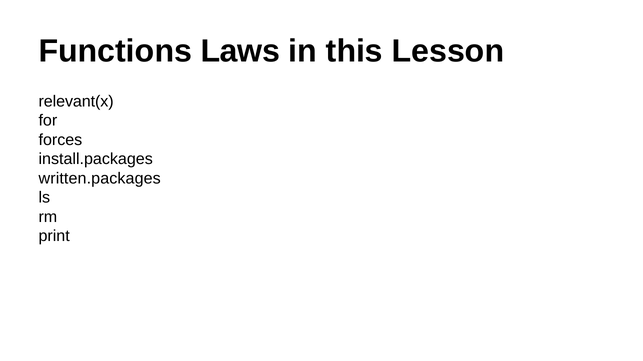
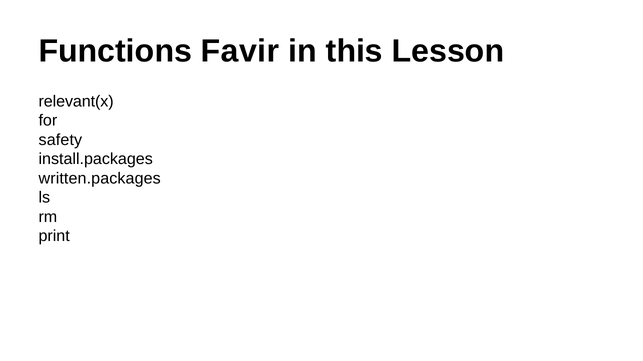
Laws: Laws -> Favir
forces: forces -> safety
